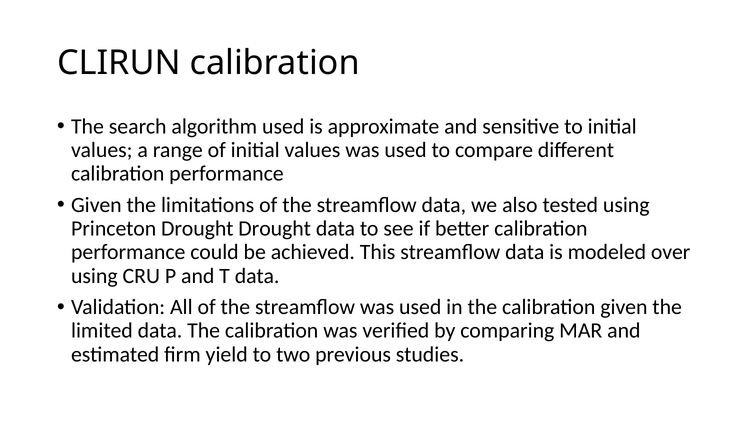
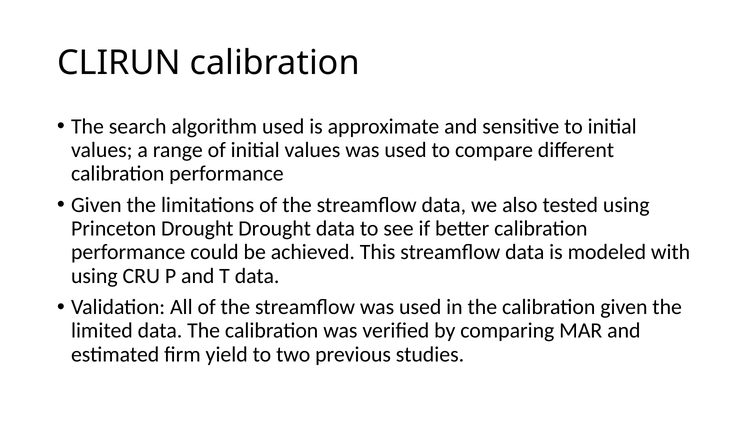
over: over -> with
